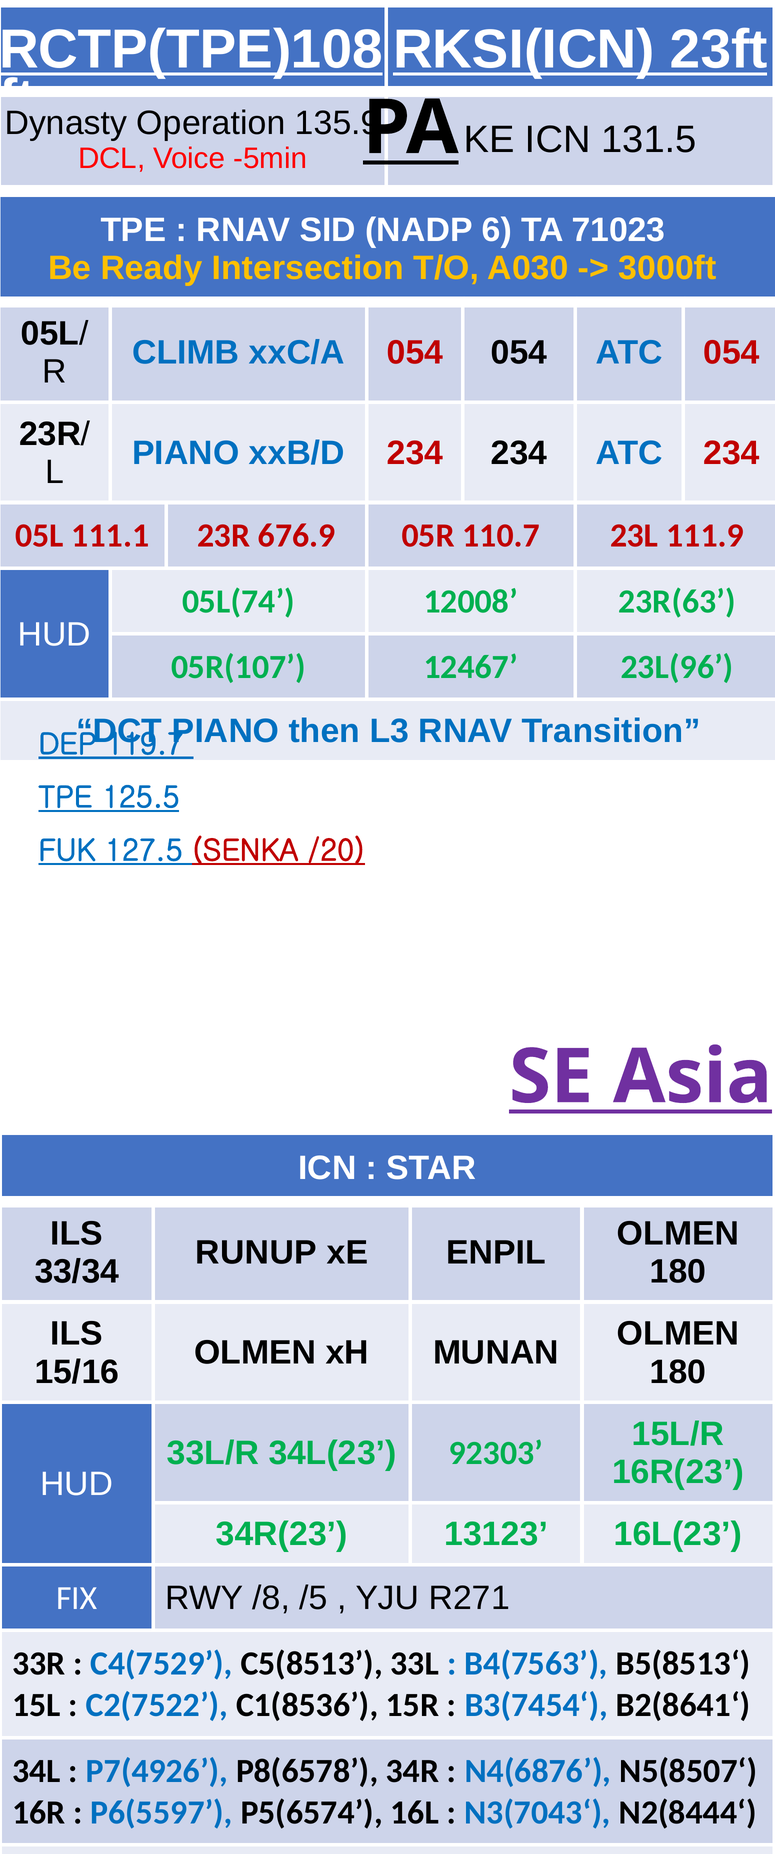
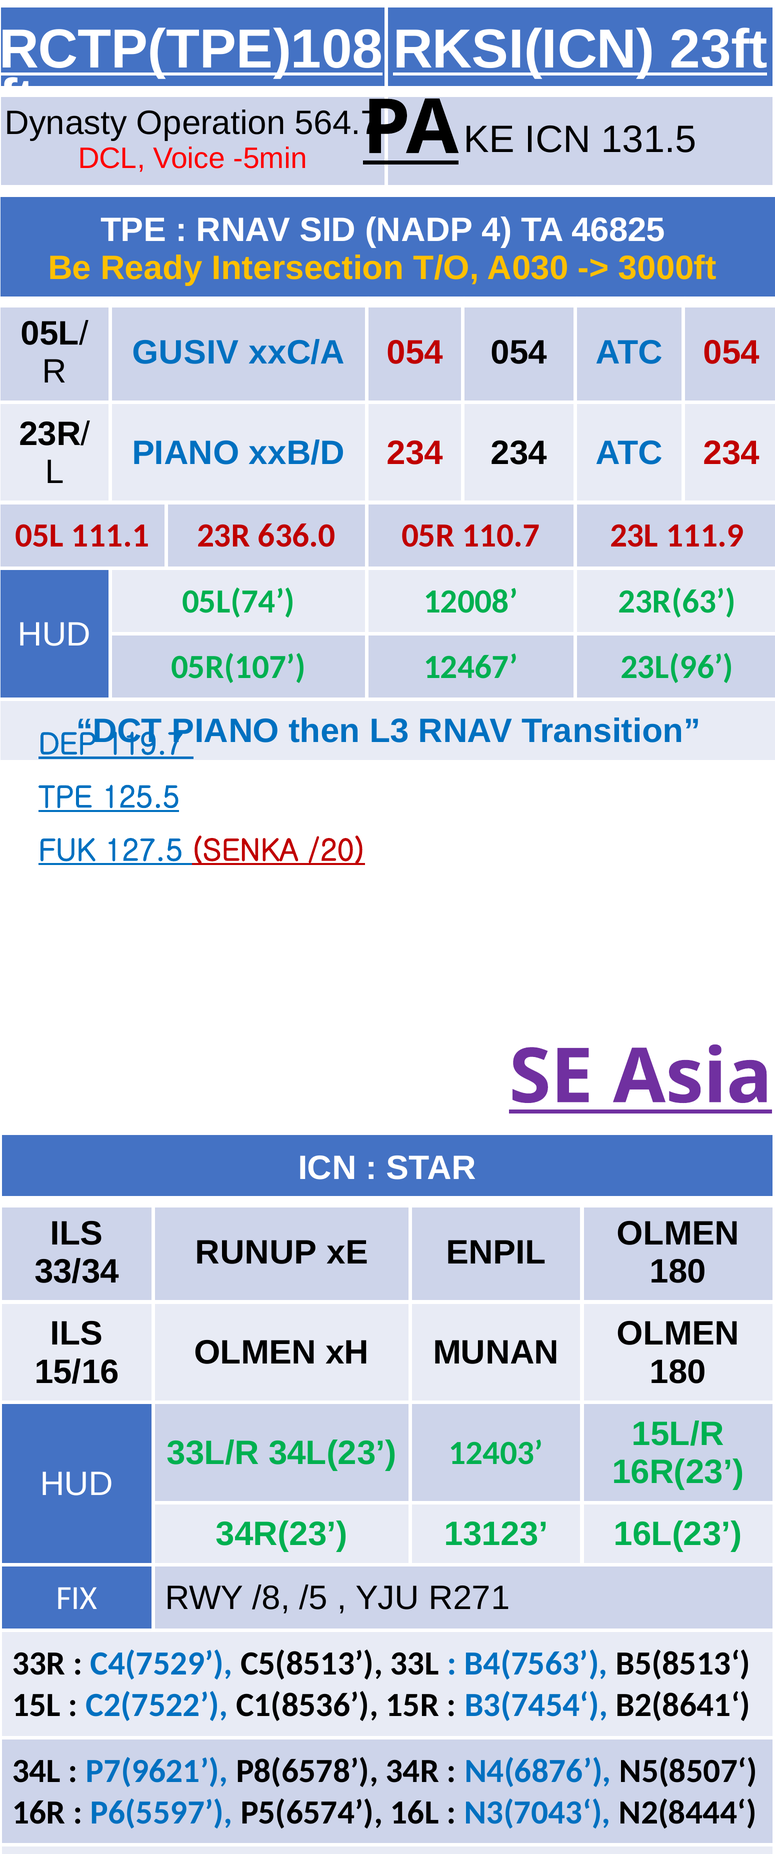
135.9: 135.9 -> 564.7
6: 6 -> 4
71023: 71023 -> 46825
CLIMB: CLIMB -> GUSIV
676.9: 676.9 -> 636.0
92303: 92303 -> 12403
P7(4926: P7(4926 -> P7(9621
